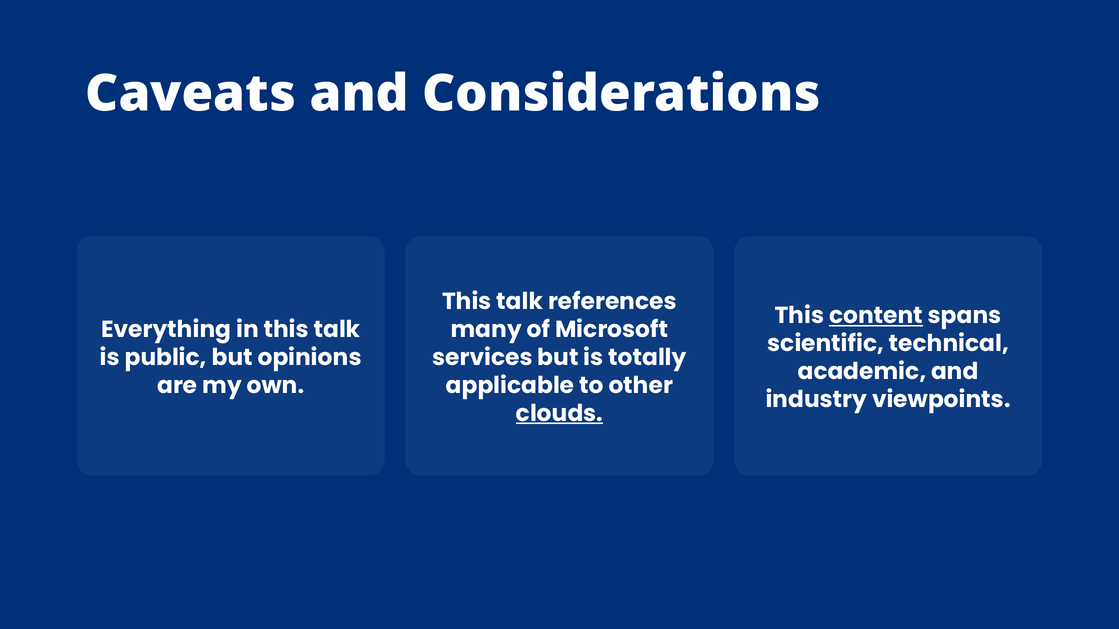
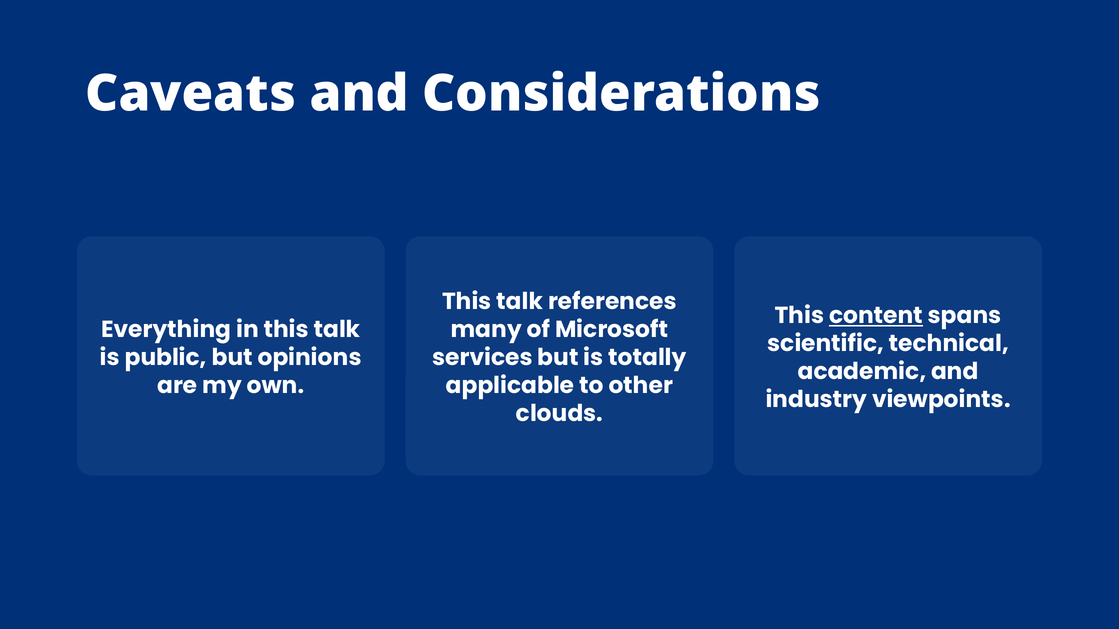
clouds underline: present -> none
